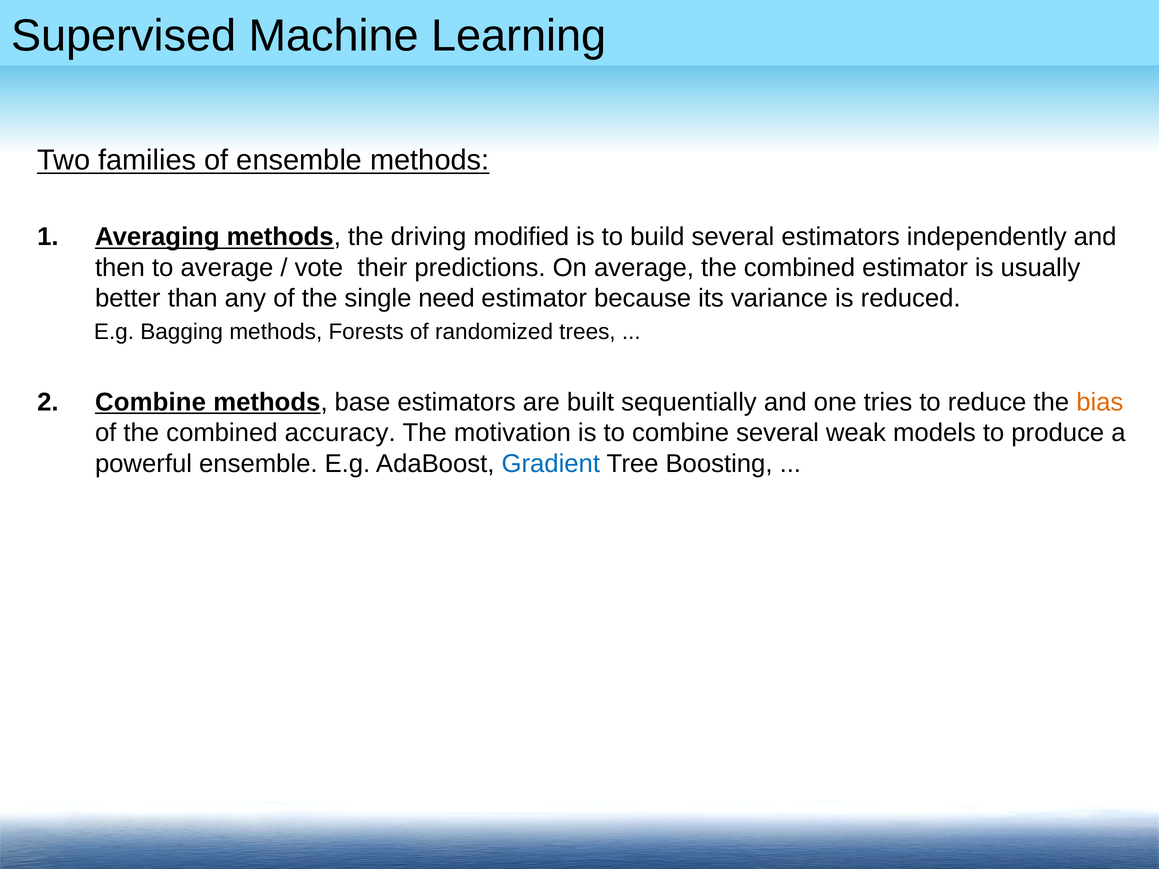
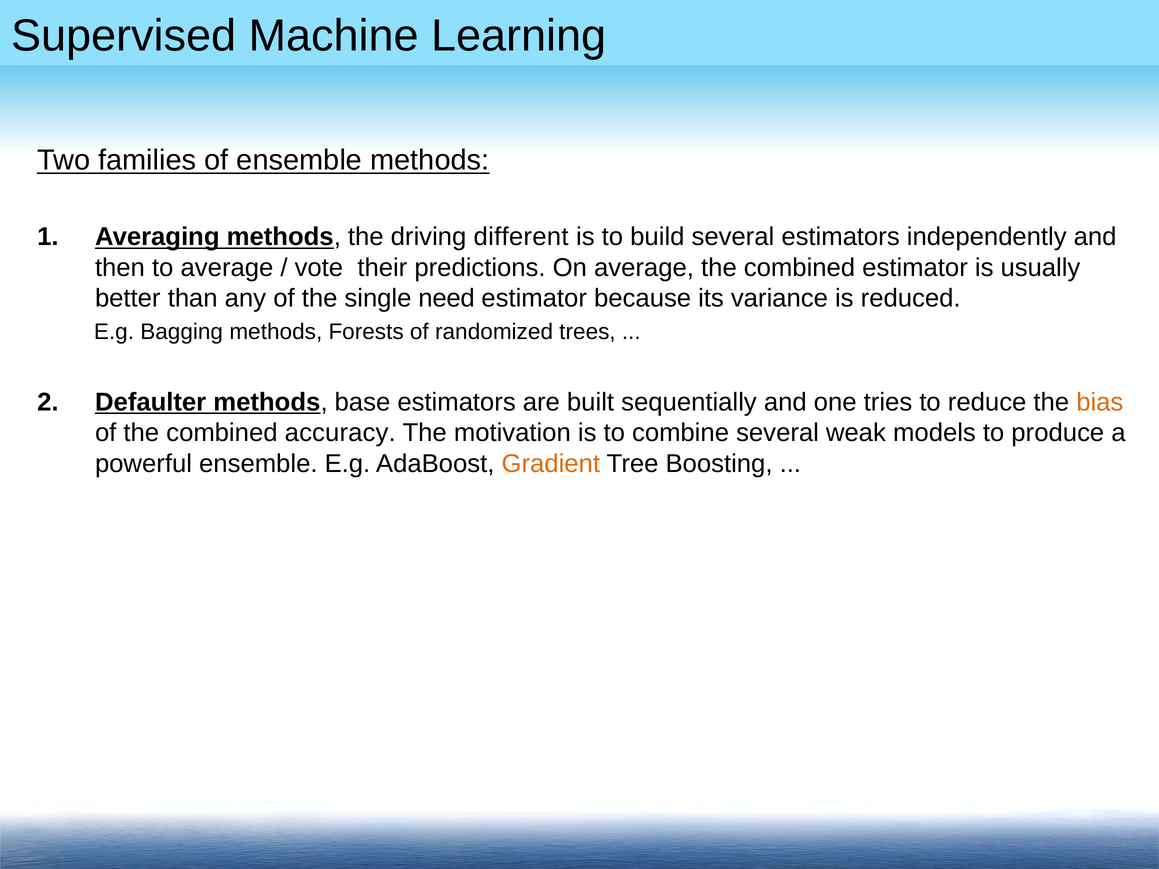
modified: modified -> different
Combine at (151, 402): Combine -> Defaulter
Gradient colour: blue -> orange
